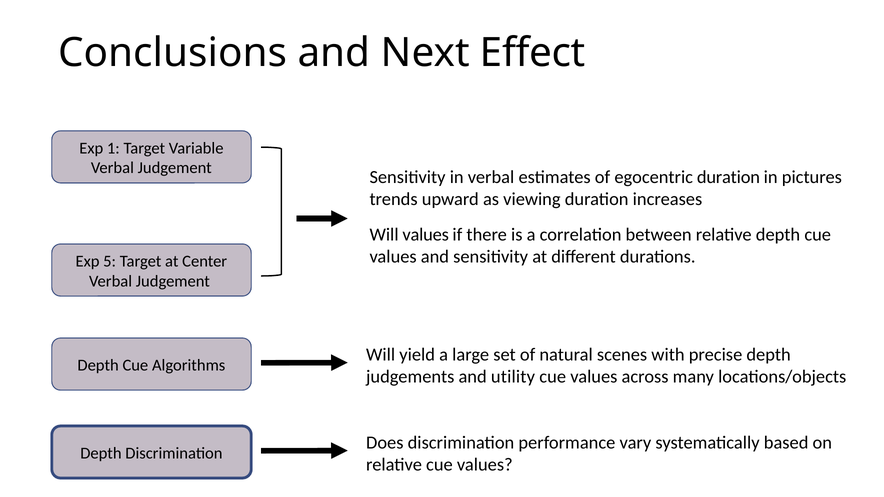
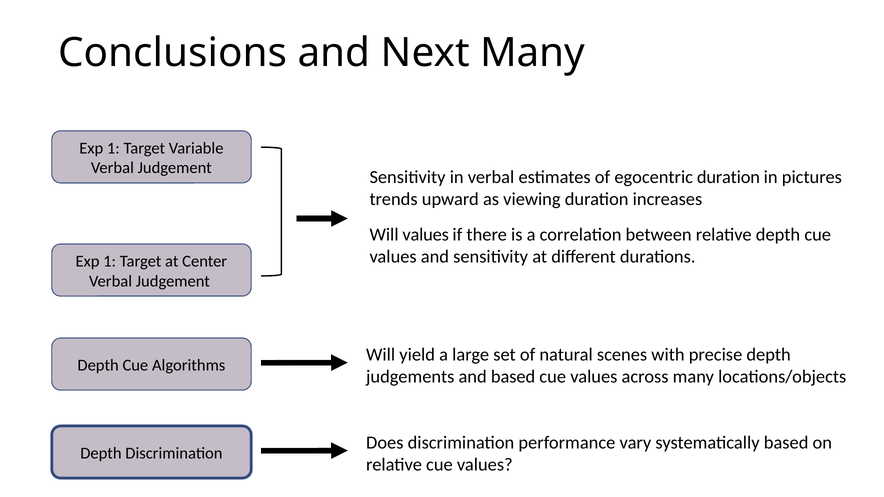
Next Effect: Effect -> Many
5 at (110, 261): 5 -> 1
and utility: utility -> based
